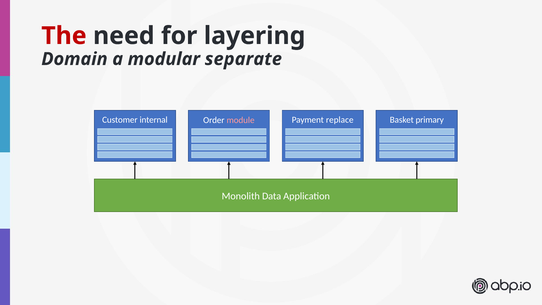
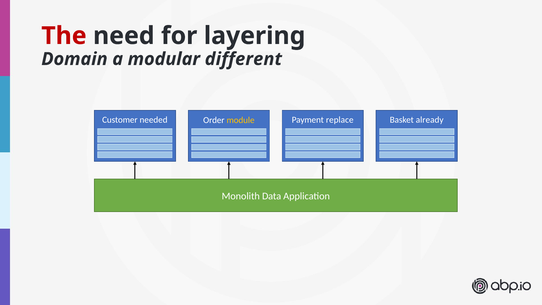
separate: separate -> different
internal: internal -> needed
module colour: pink -> yellow
primary: primary -> already
